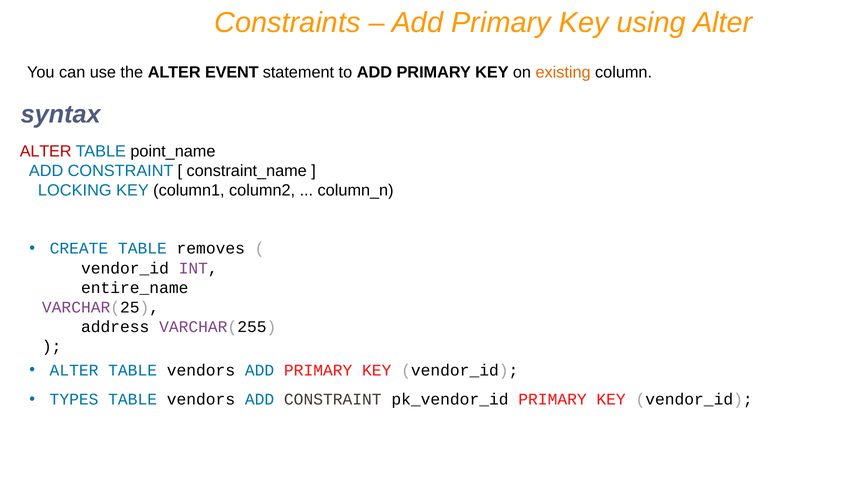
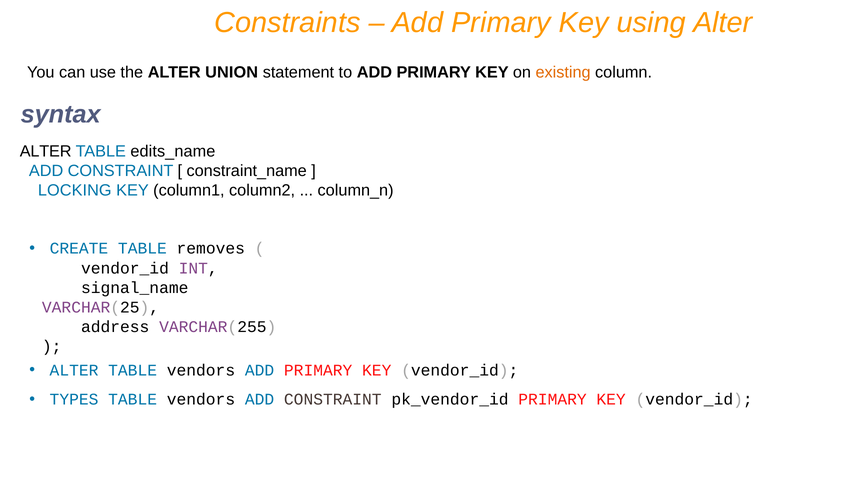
EVENT: EVENT -> UNION
ALTER at (46, 151) colour: red -> black
point_name: point_name -> edits_name
entire_name: entire_name -> signal_name
